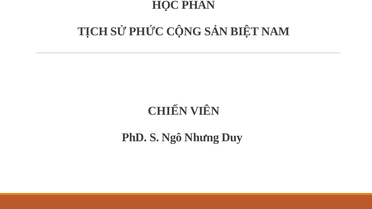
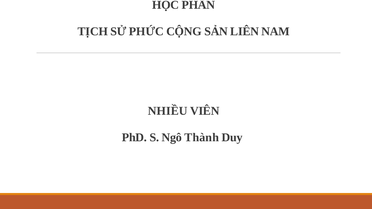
BIỆT: BIỆT -> LIÊN
CHIẾN: CHIẾN -> NHIỀU
Nhưng: Nhưng -> Thành
